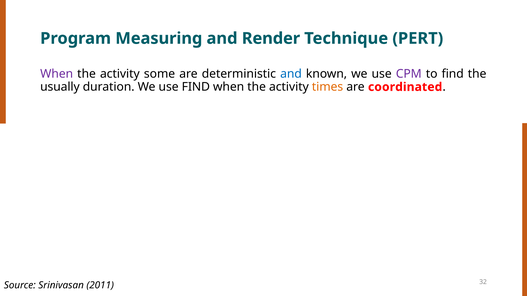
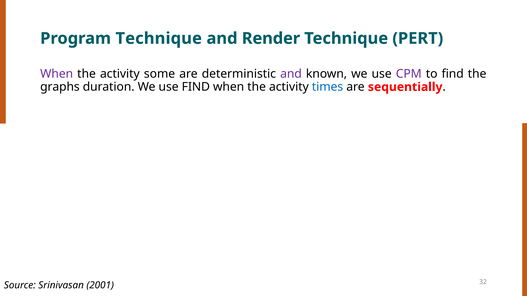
Program Measuring: Measuring -> Technique
and at (291, 74) colour: blue -> purple
usually: usually -> graphs
times colour: orange -> blue
coordinated: coordinated -> sequentially
2011: 2011 -> 2001
